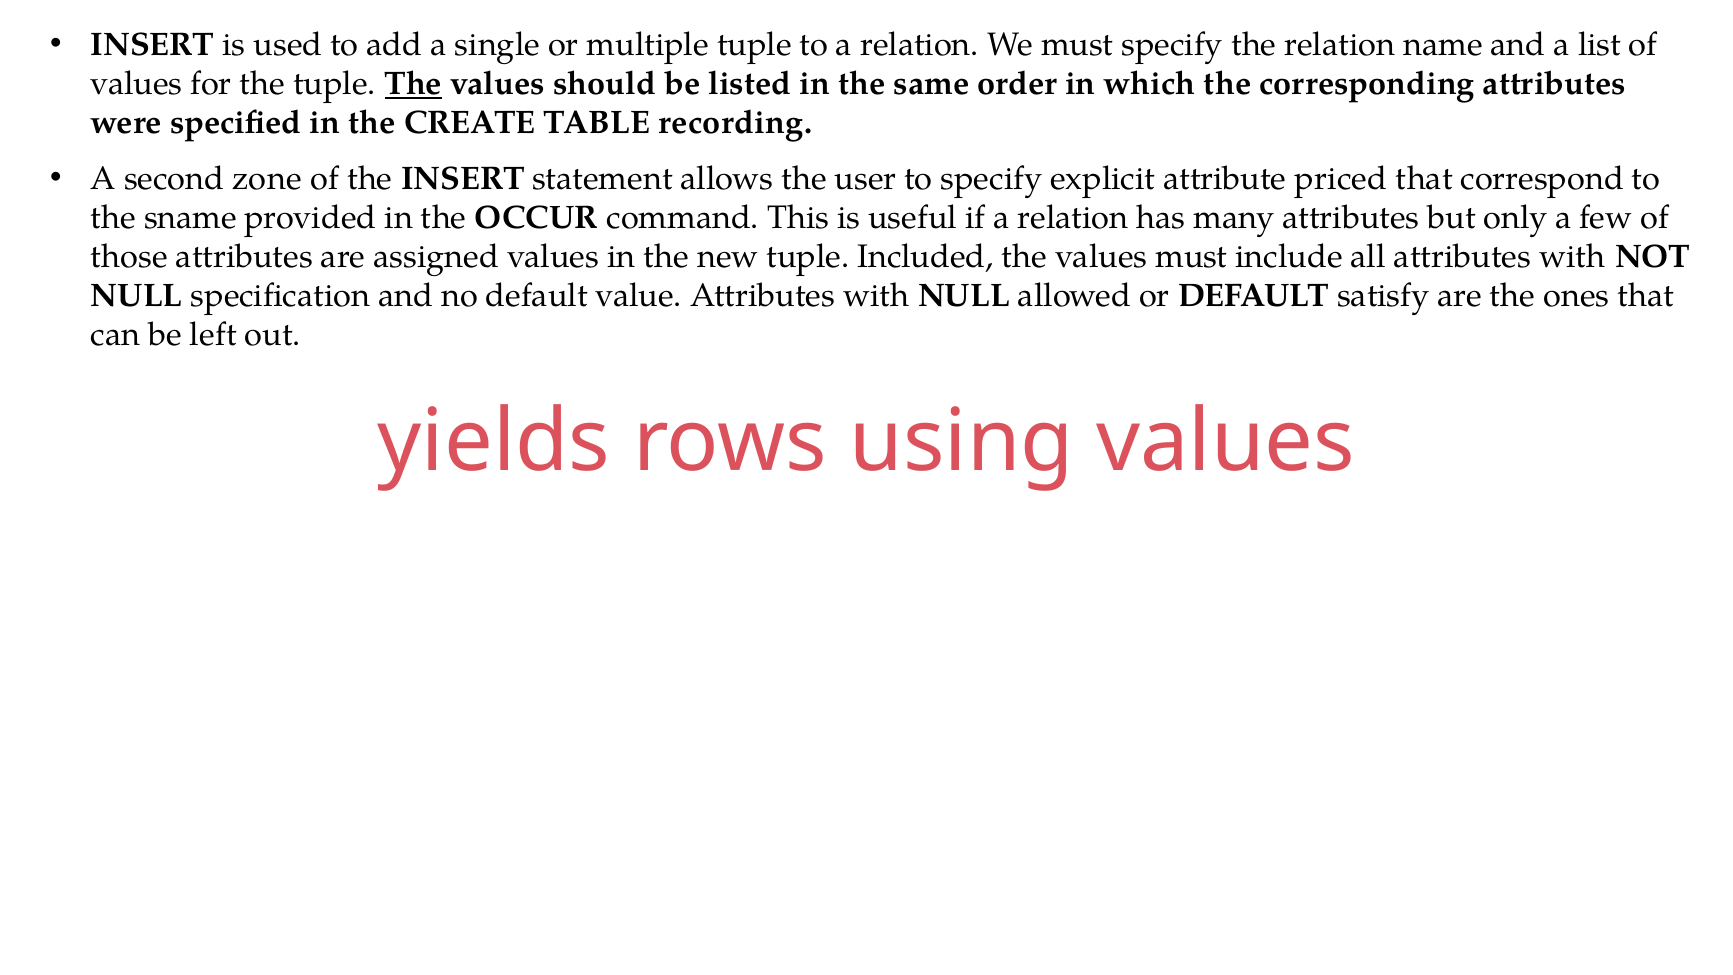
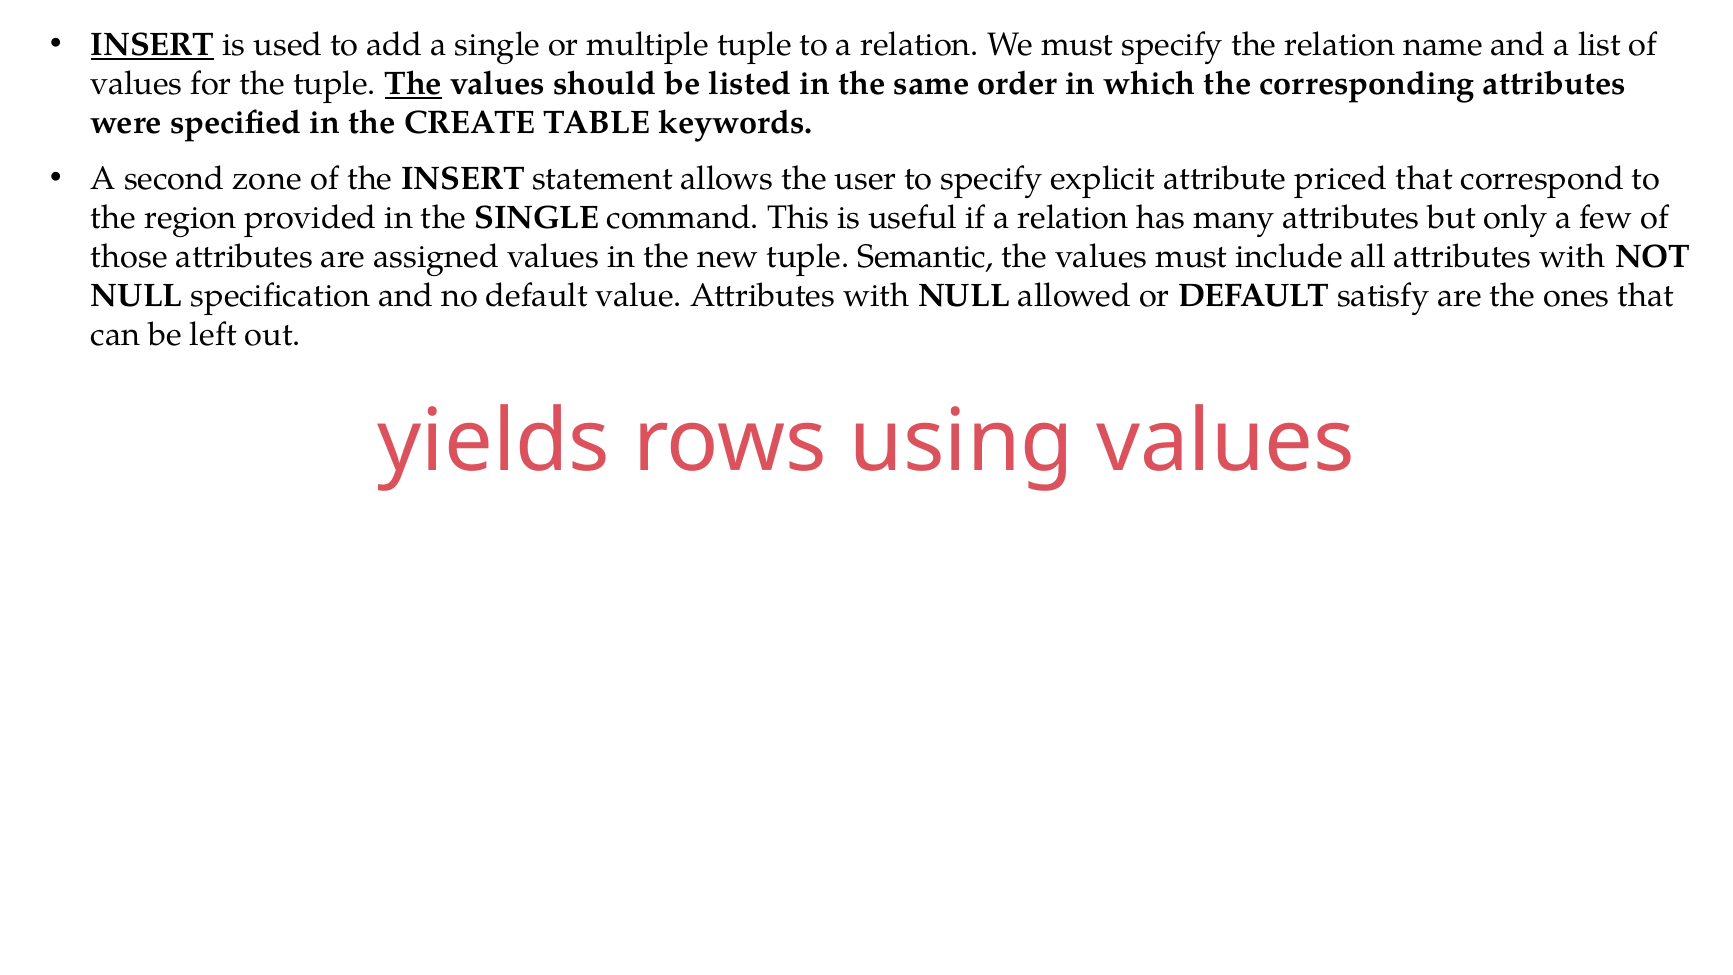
INSERT at (153, 45) underline: none -> present
recording: recording -> keywords
sname: sname -> region
the OCCUR: OCCUR -> SINGLE
Included: Included -> Semantic
